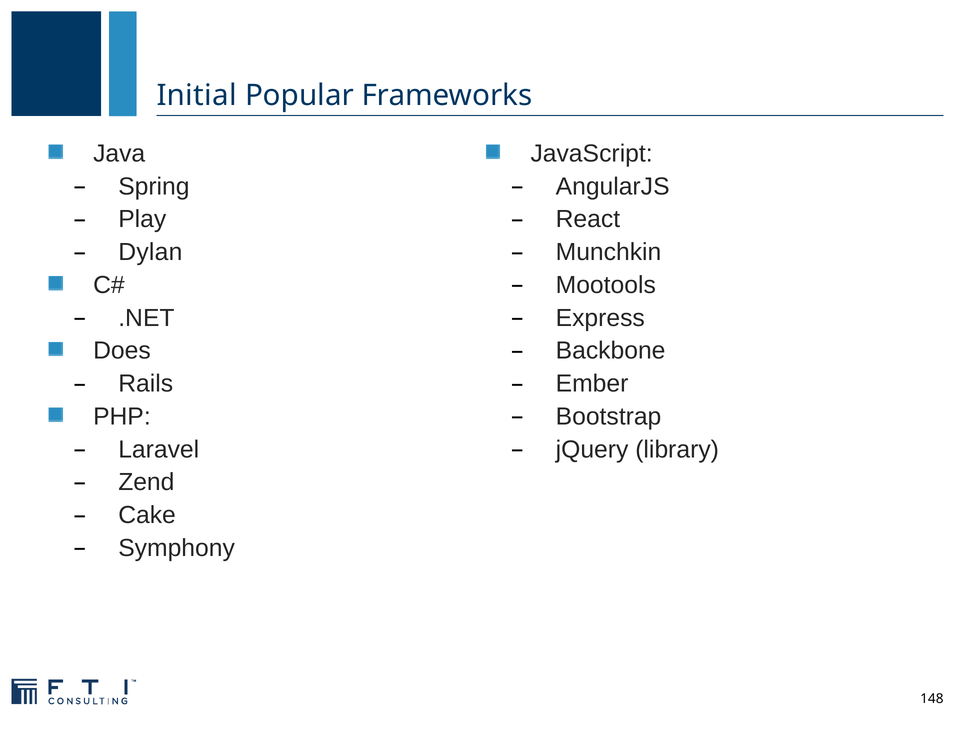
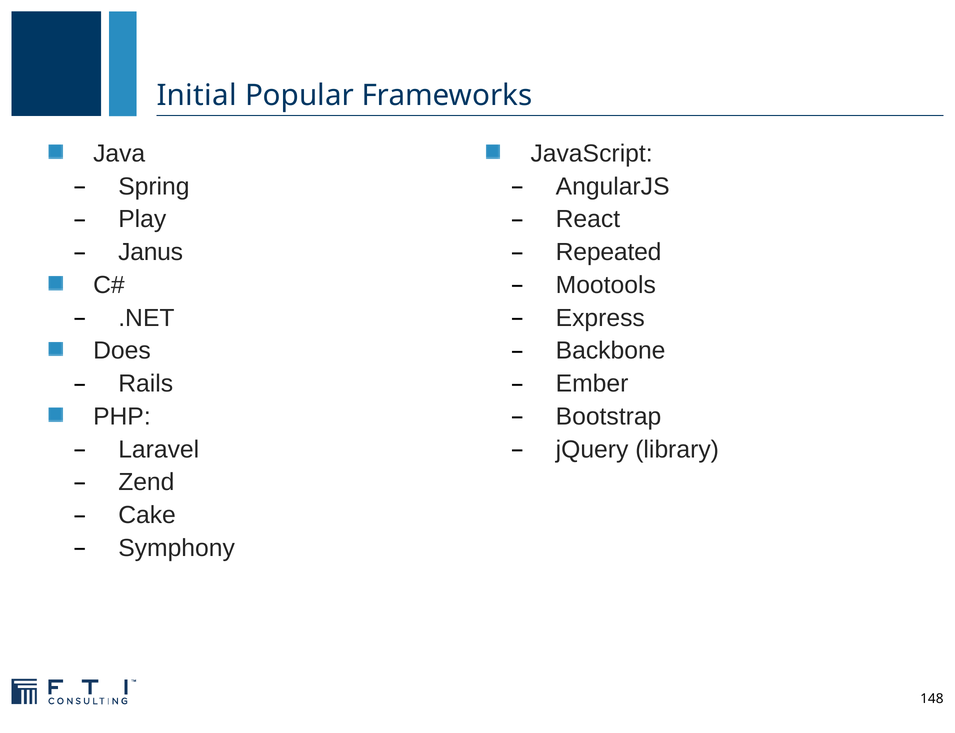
Dylan: Dylan -> Janus
Munchkin: Munchkin -> Repeated
